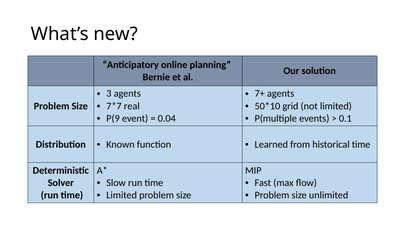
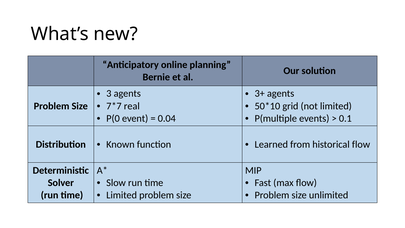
7+: 7+ -> 3+
P(9: P(9 -> P(0
historical time: time -> flow
